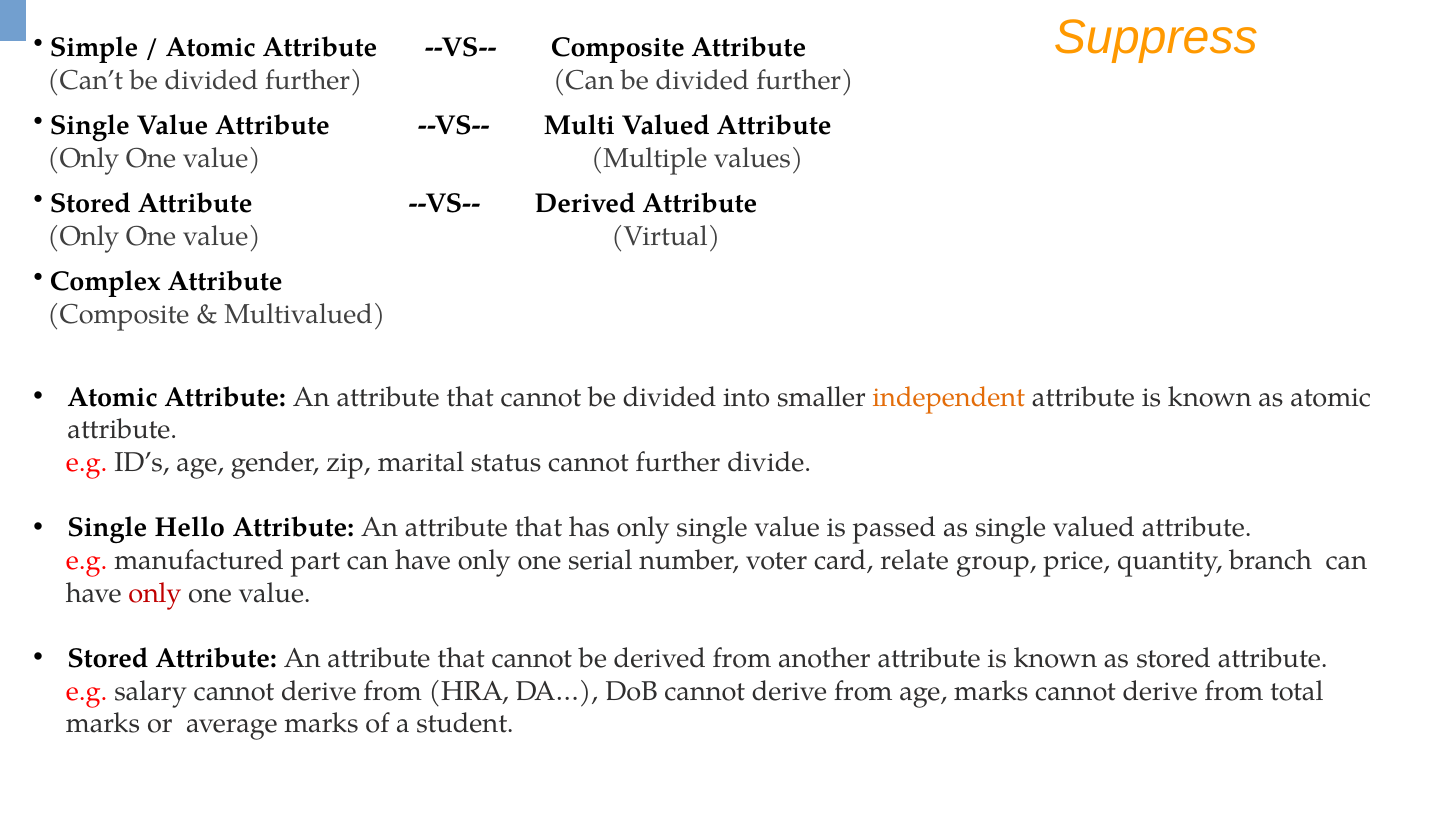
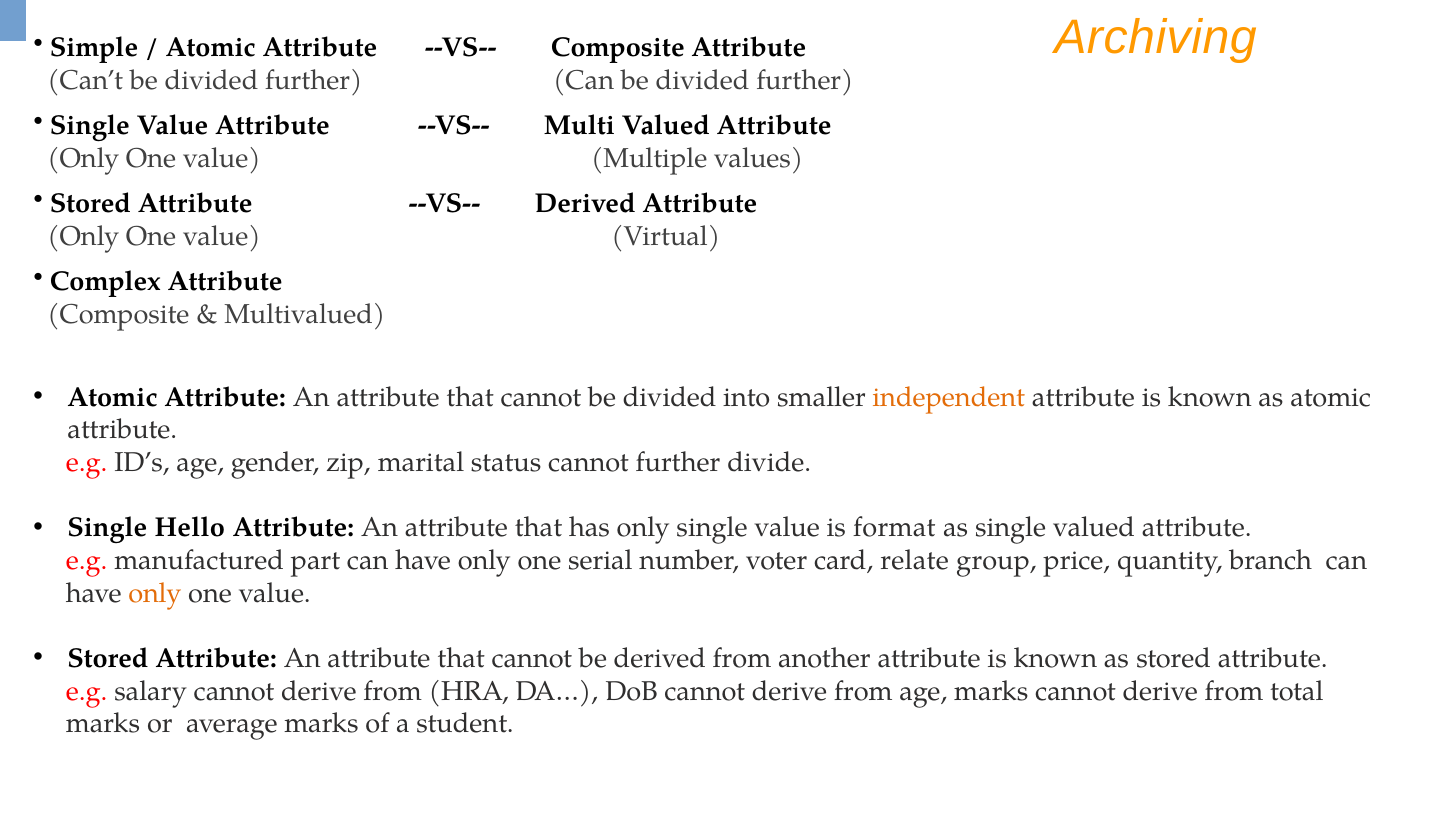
Suppress: Suppress -> Archiving
passed: passed -> format
only at (155, 593) colour: red -> orange
